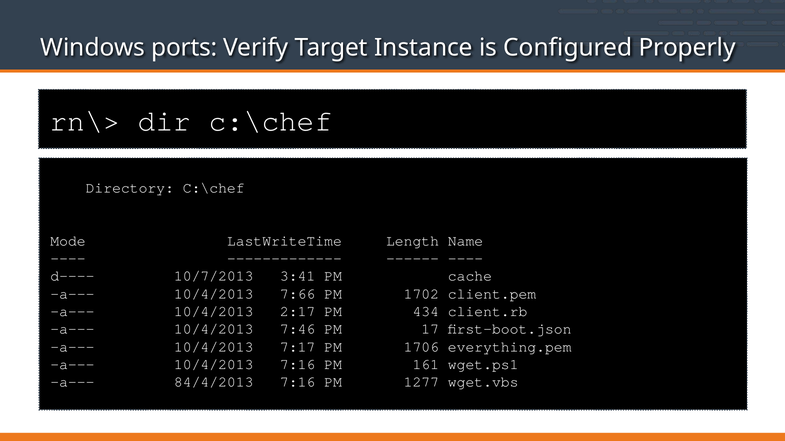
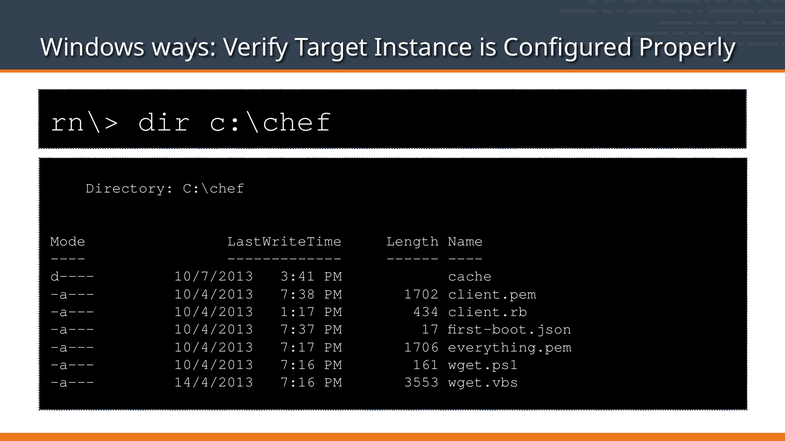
ports: ports -> ways
7:66: 7:66 -> 7:38
2:17: 2:17 -> 1:17
7:46: 7:46 -> 7:37
84/4/2013: 84/4/2013 -> 14/4/2013
1277: 1277 -> 3553
